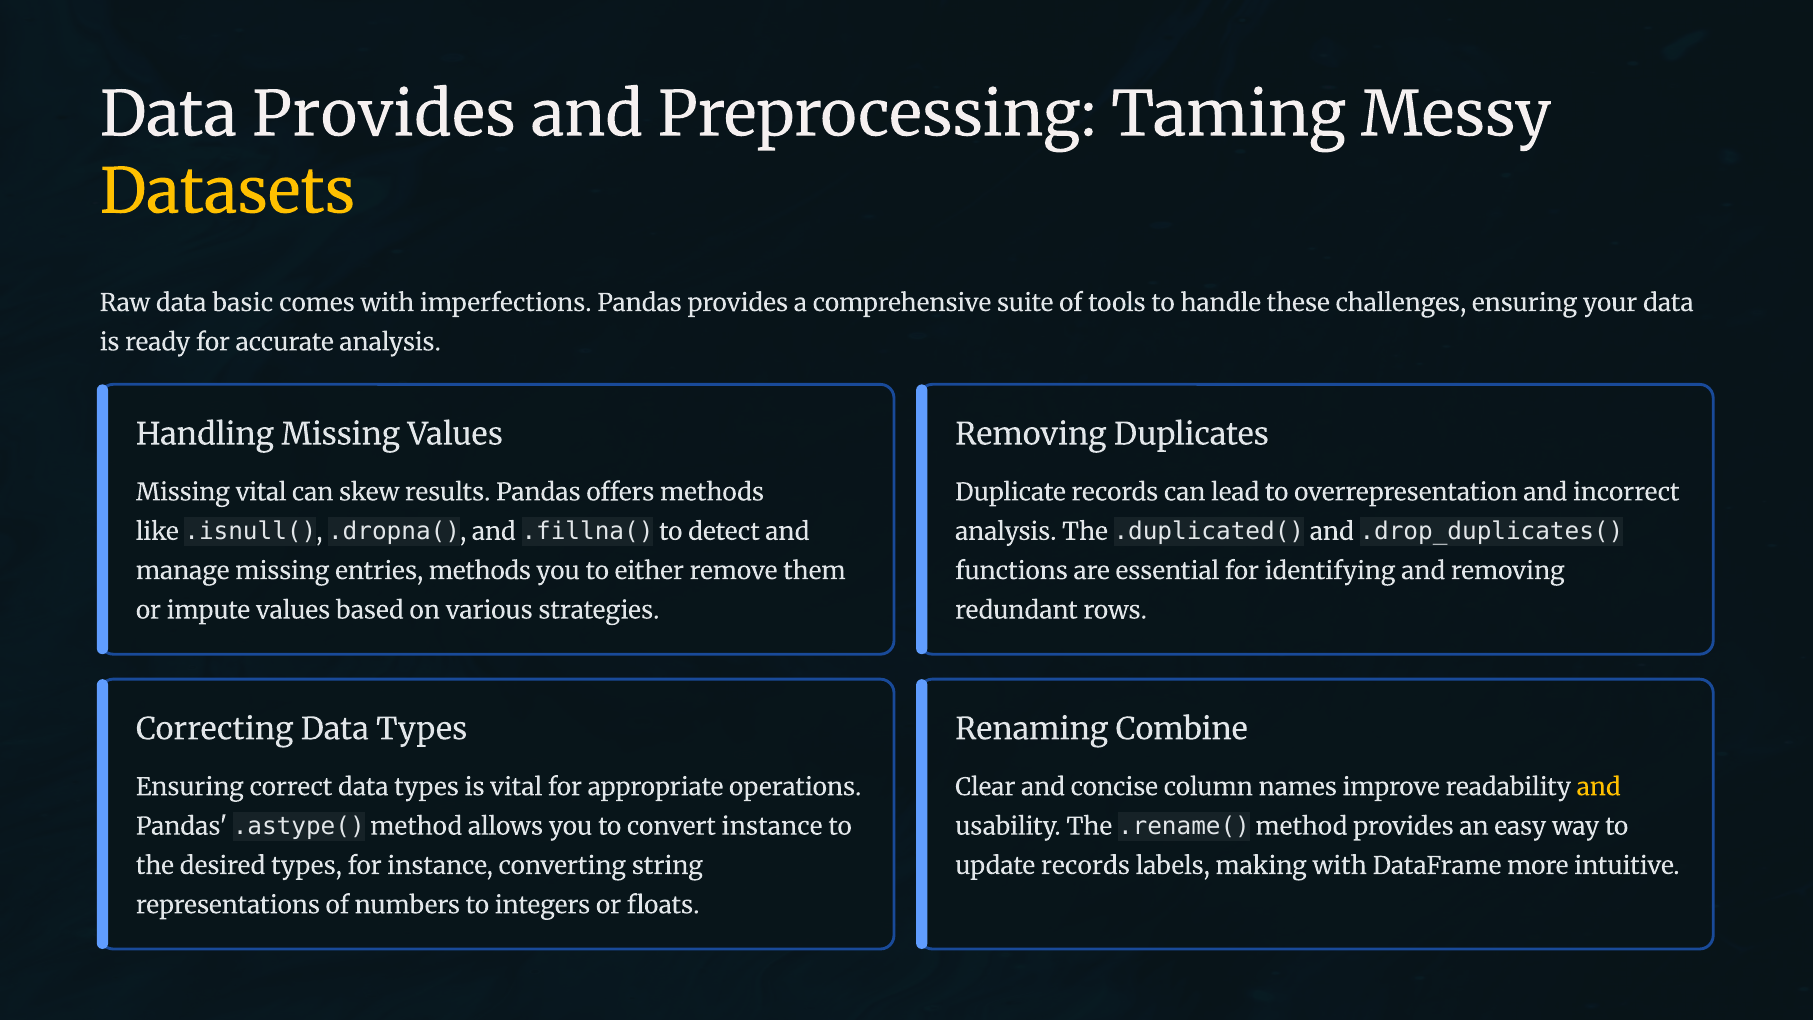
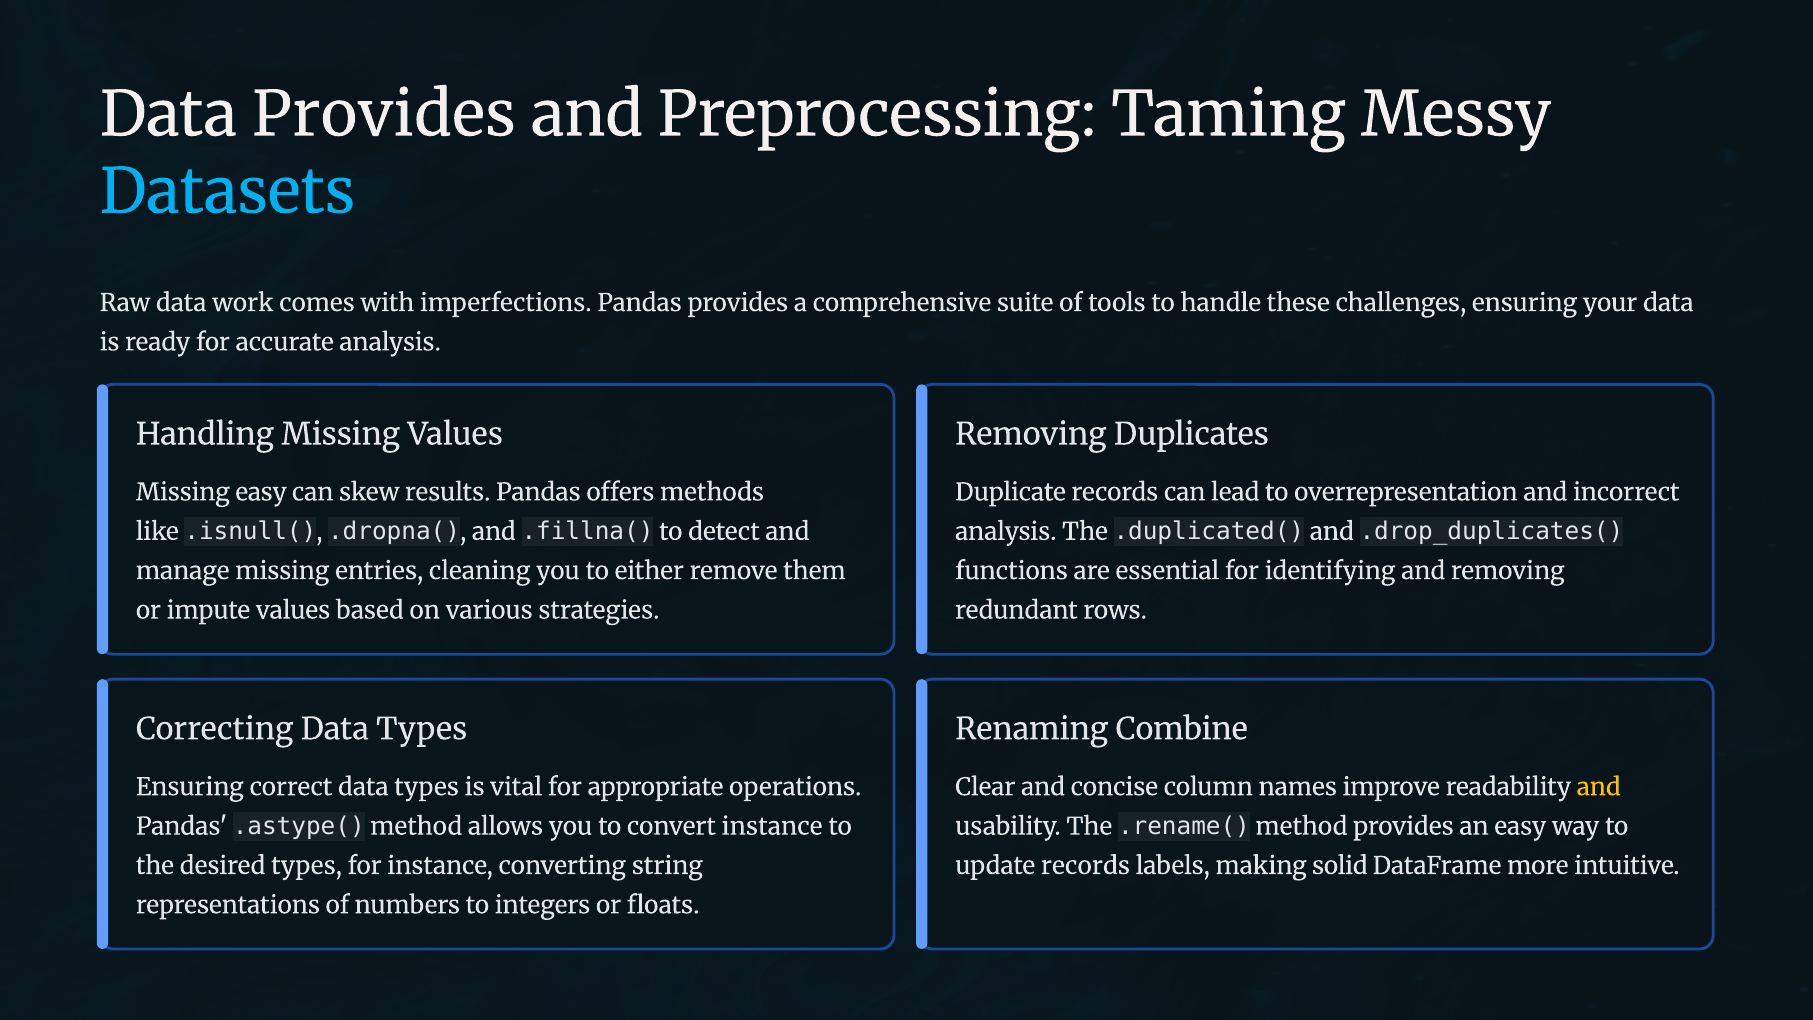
Datasets colour: yellow -> light blue
basic: basic -> work
Missing vital: vital -> easy
entries methods: methods -> cleaning
making with: with -> solid
